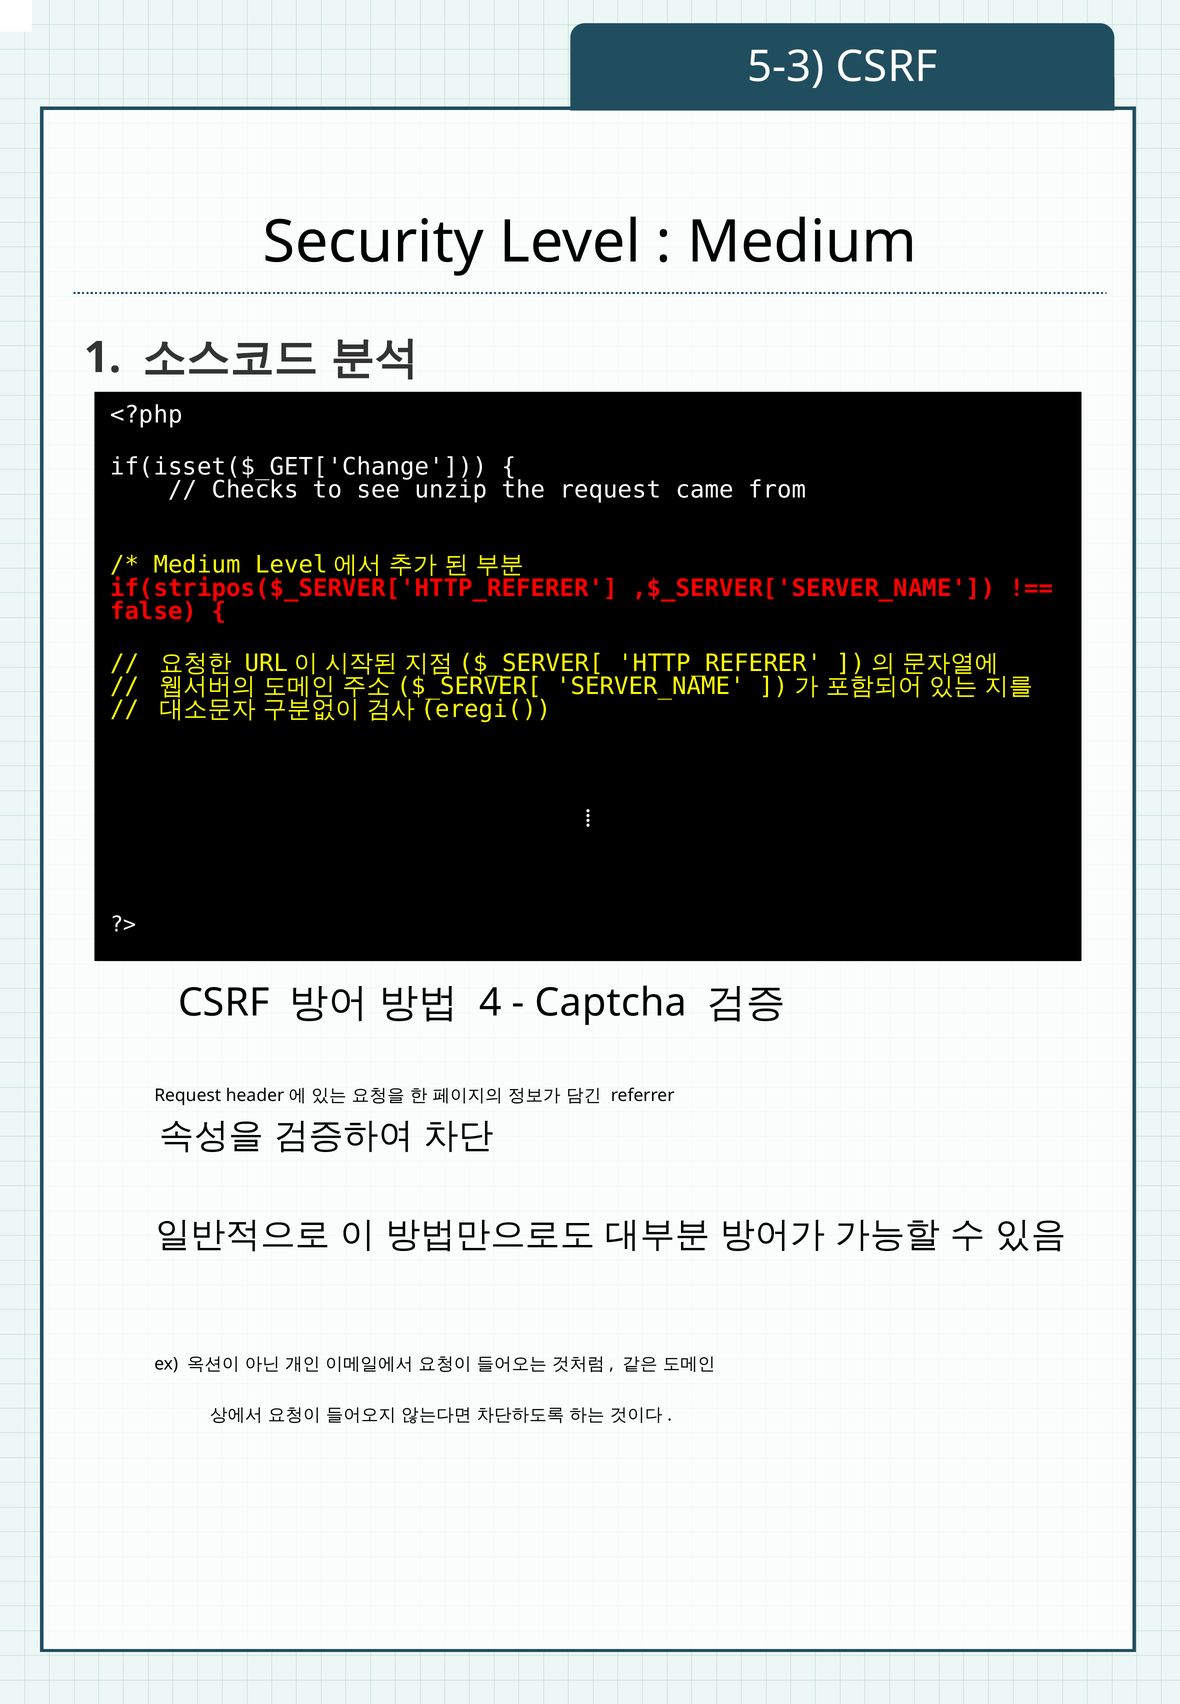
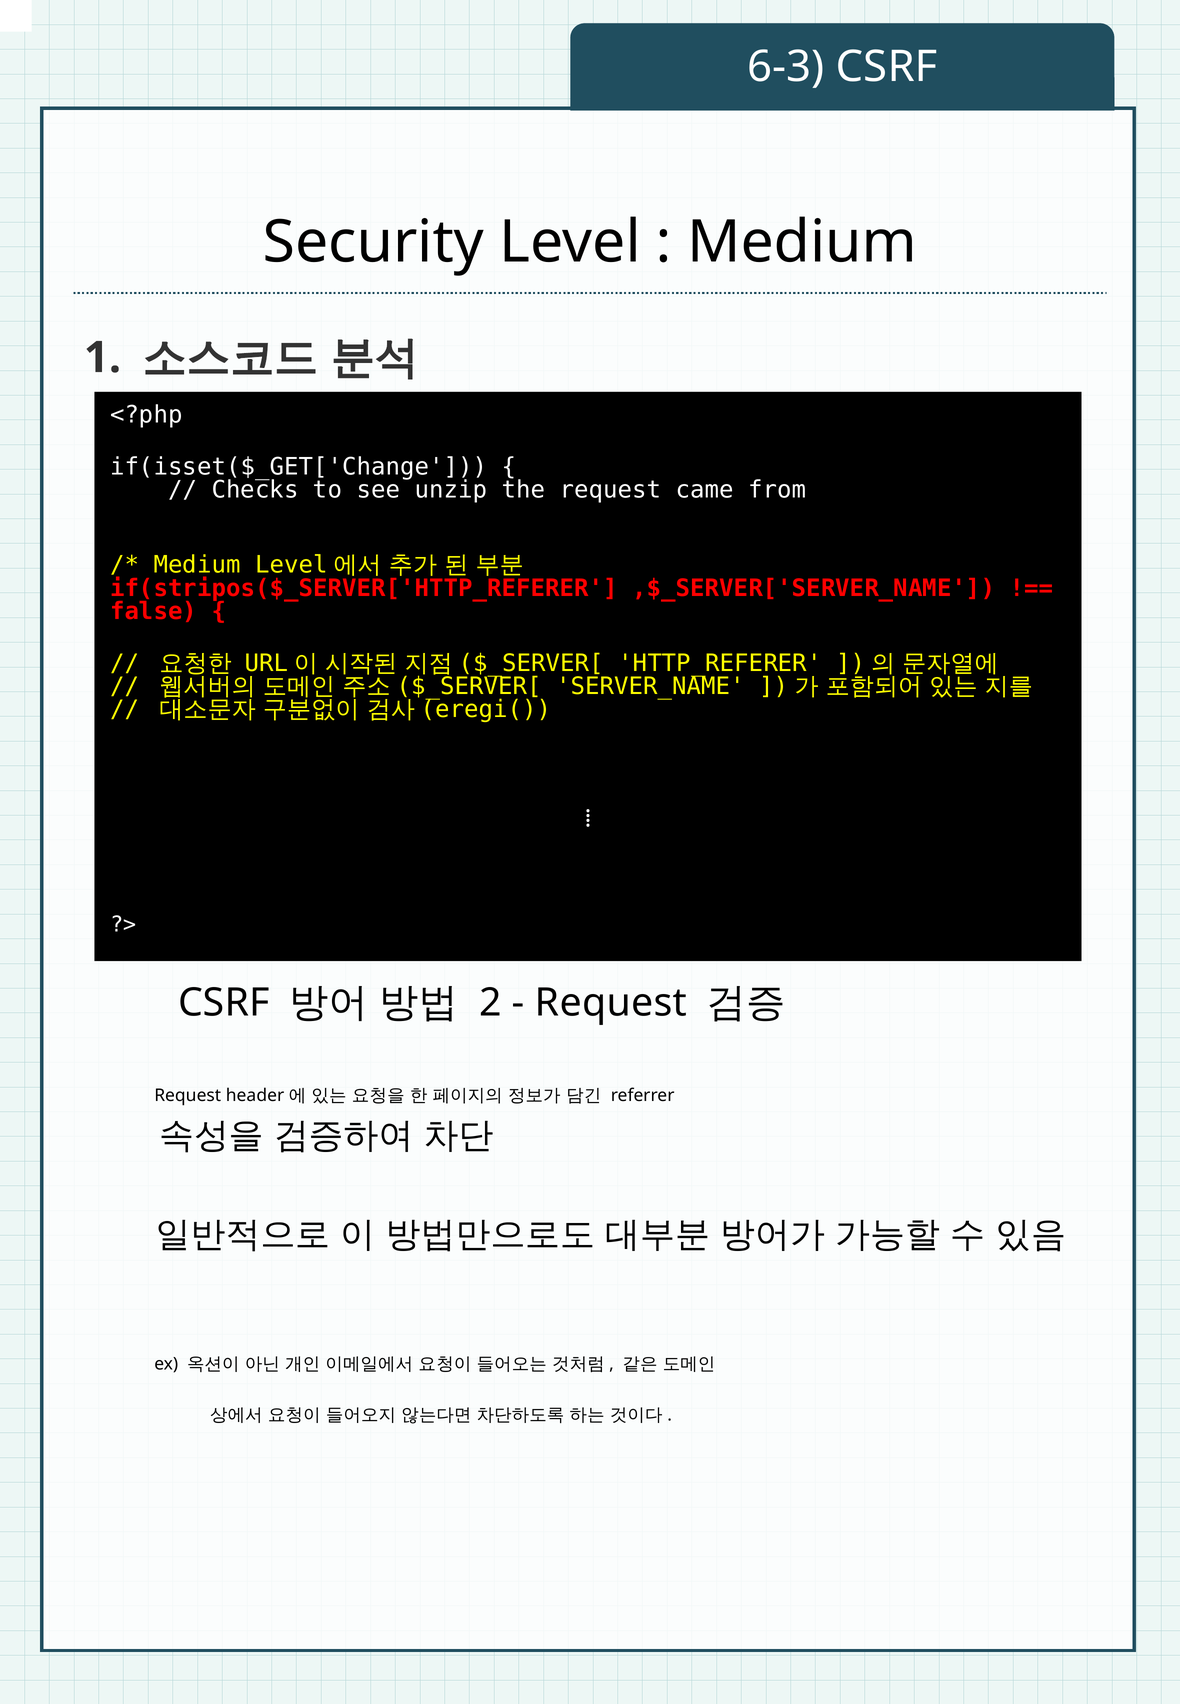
5-3: 5-3 -> 6-3
4: 4 -> 2
Captcha at (611, 1003): Captcha -> Request
